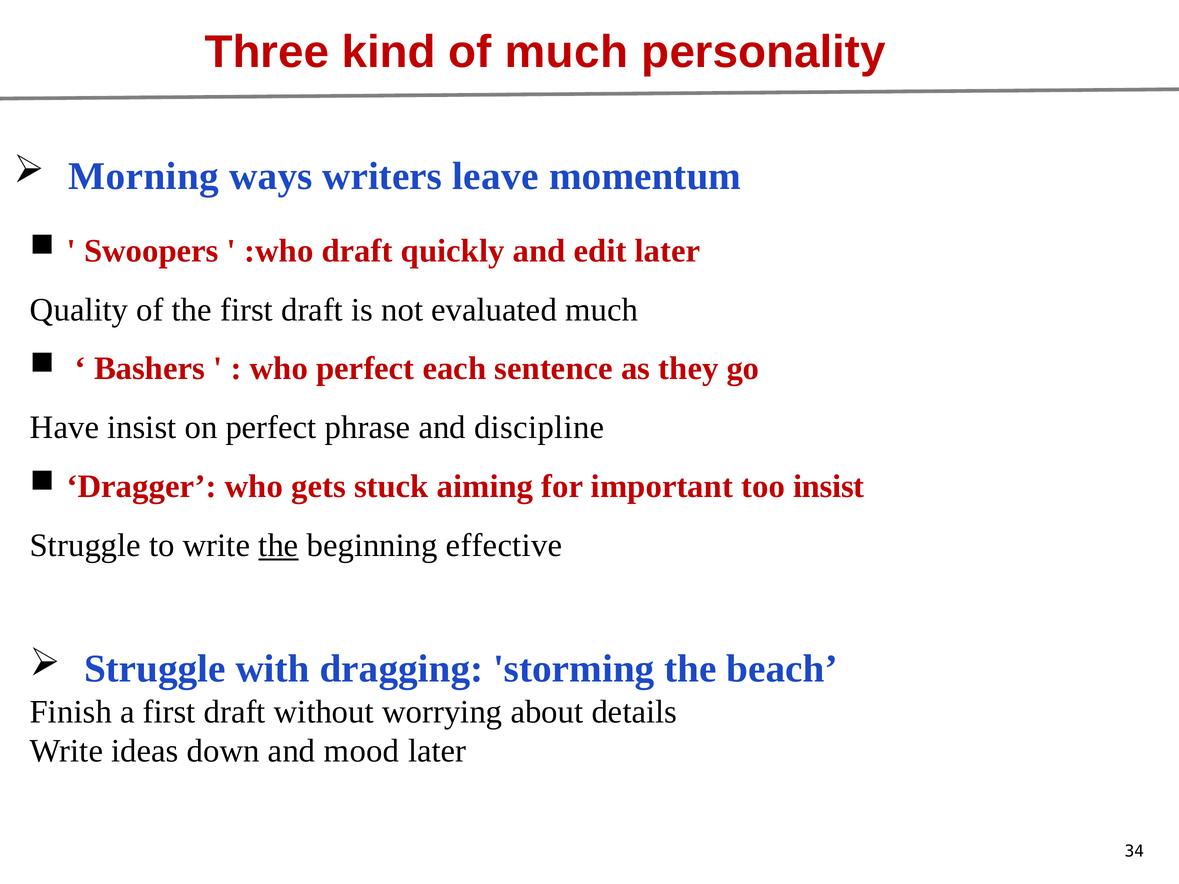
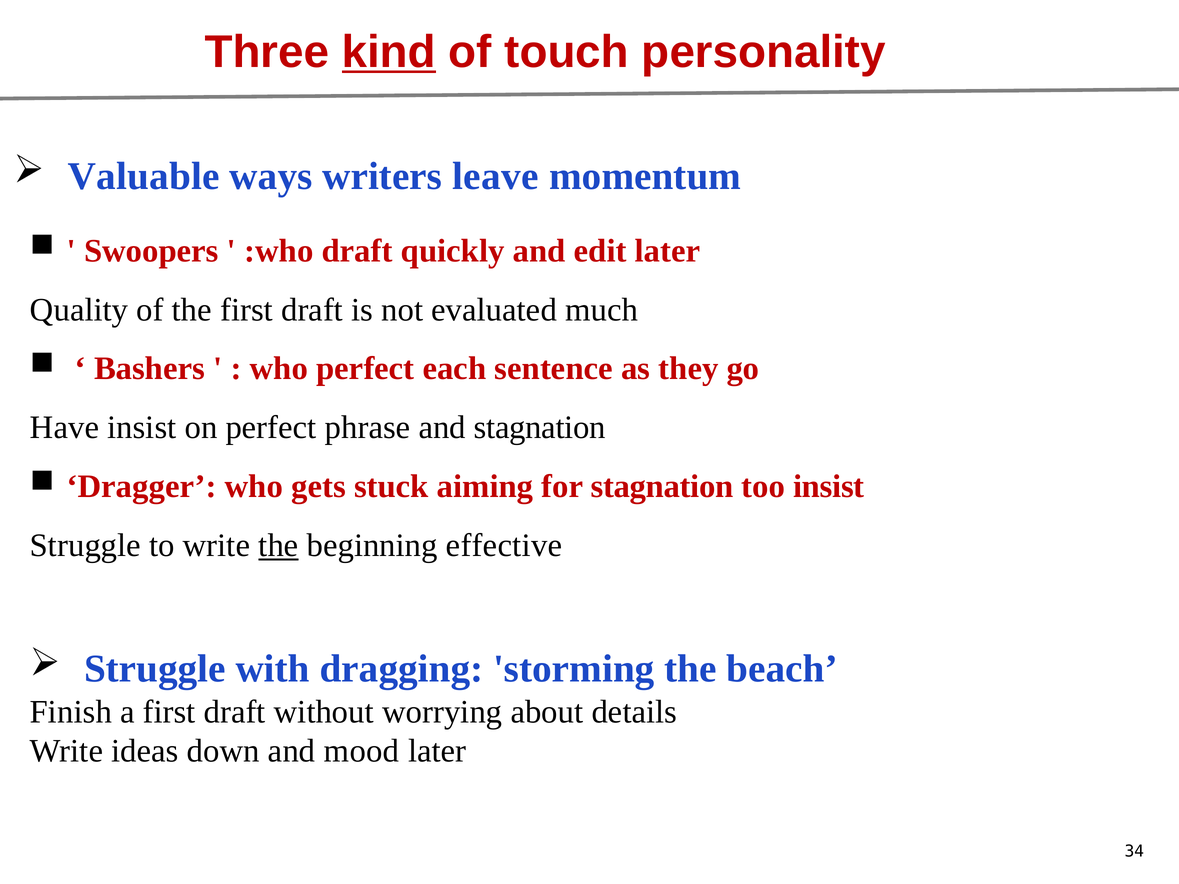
kind underline: none -> present
of much: much -> touch
Morning: Morning -> Valuable
and discipline: discipline -> stagnation
for important: important -> stagnation
